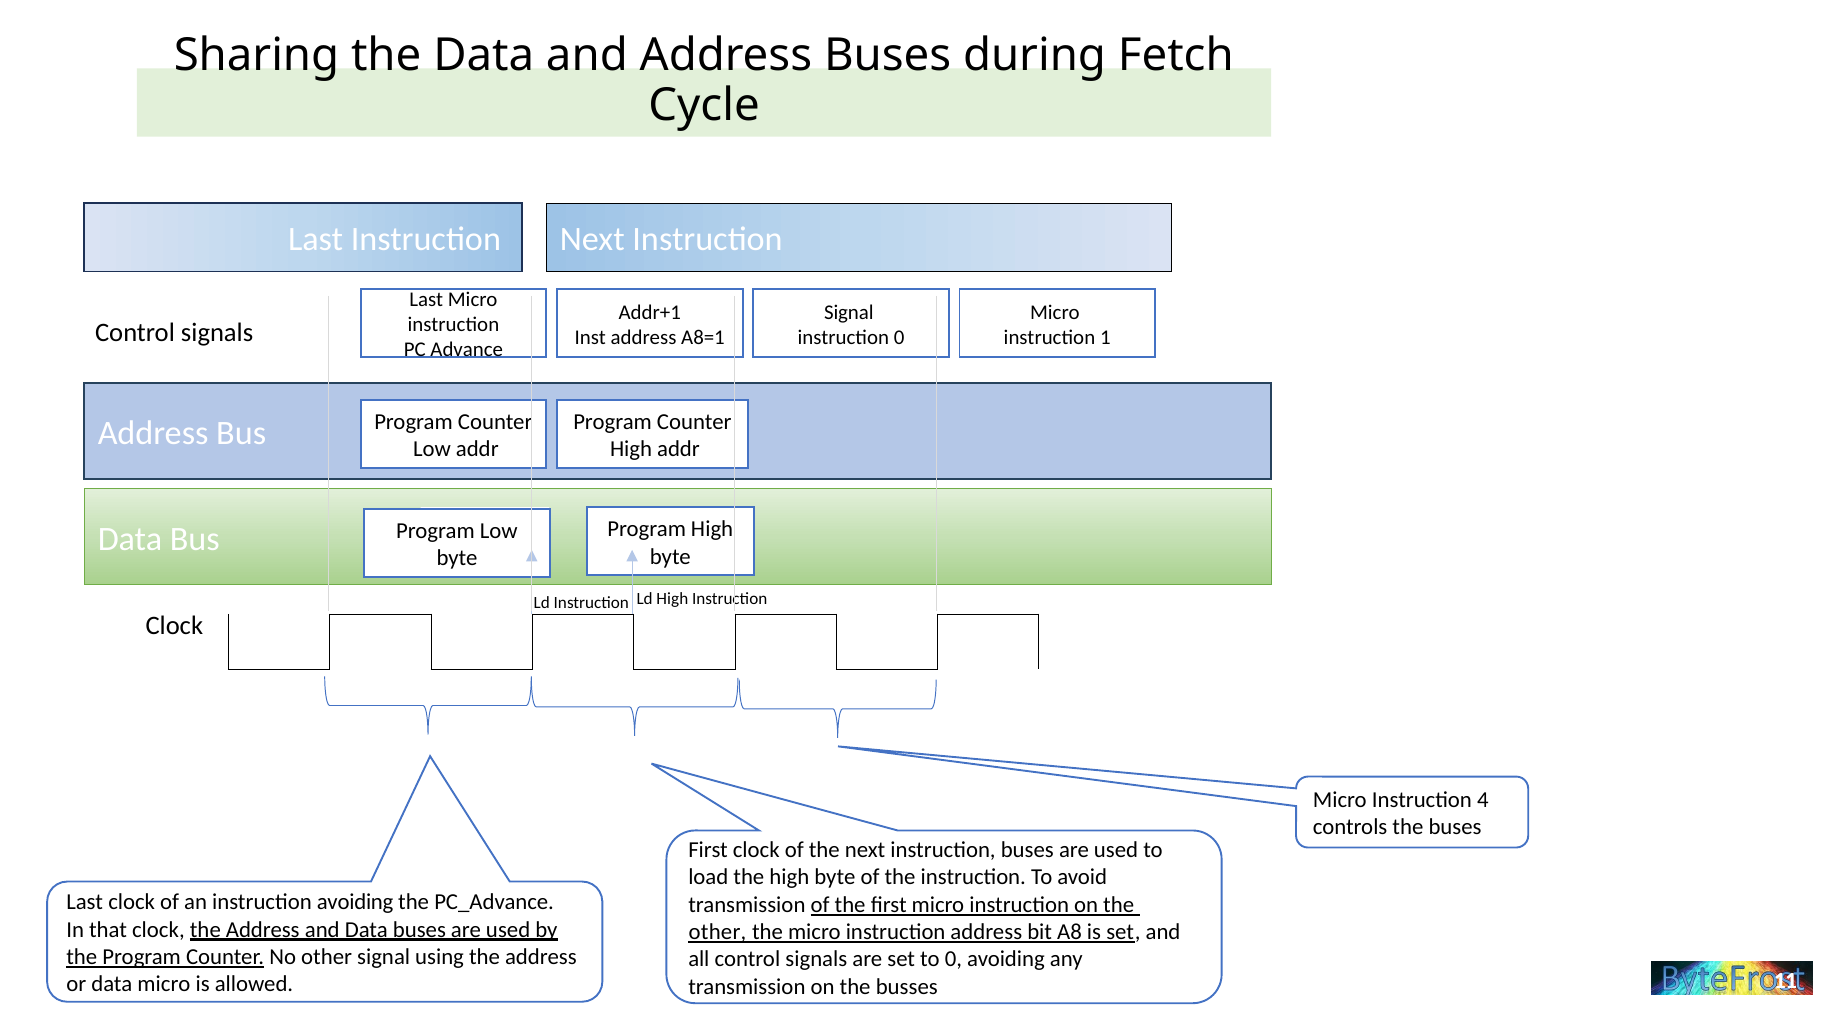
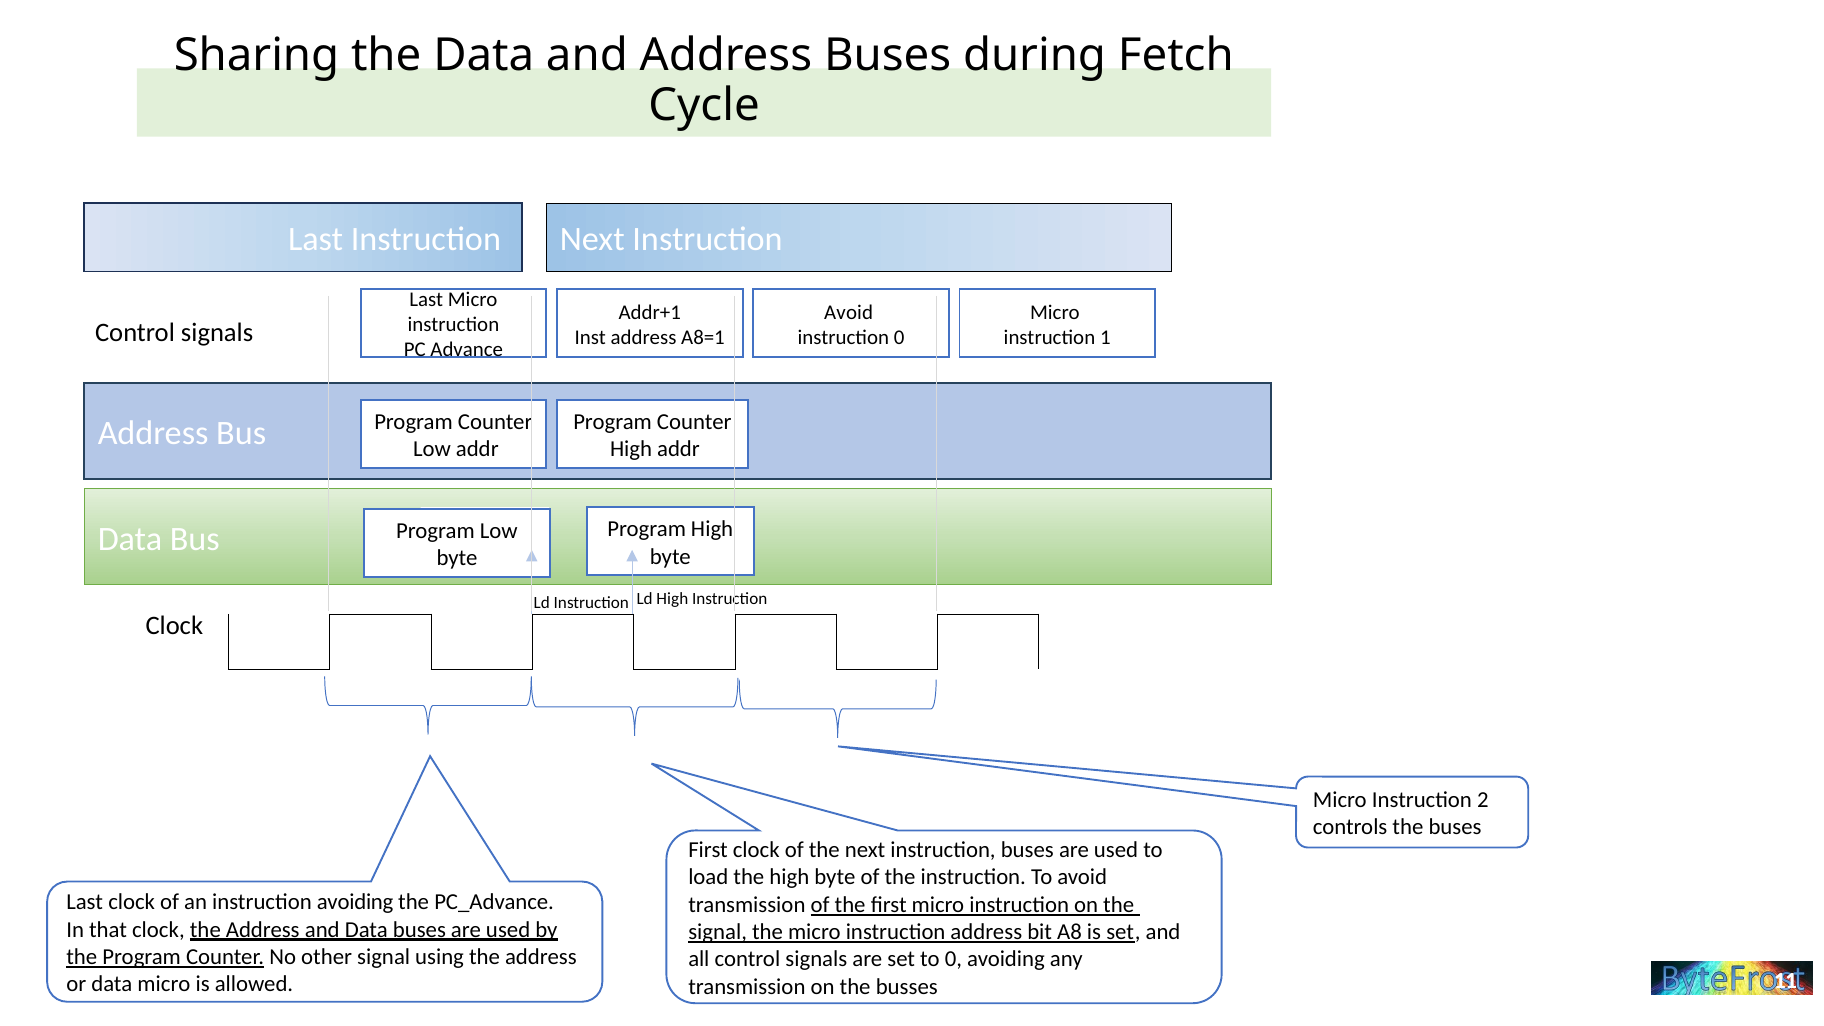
Signal at (849, 312): Signal -> Avoid
4: 4 -> 2
other at (718, 932): other -> signal
